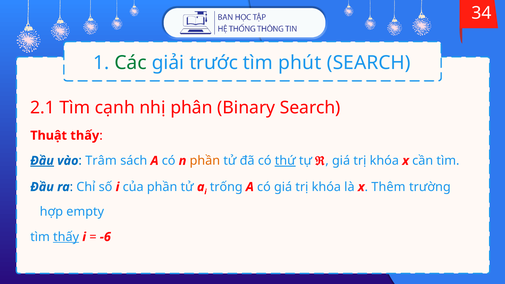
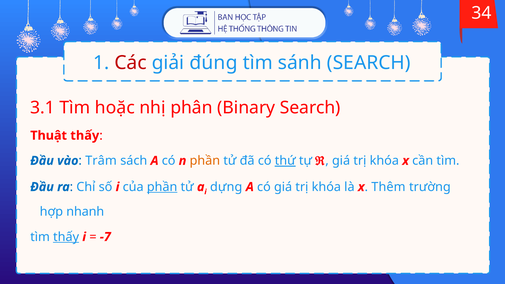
Các colour: green -> red
trước: trước -> đúng
phút: phút -> sánh
2.1: 2.1 -> 3.1
cạnh: cạnh -> hoặc
Đầu at (42, 161) underline: present -> none
phần at (162, 187) underline: none -> present
trống: trống -> dựng
empty: empty -> nhanh
-6: -6 -> -7
